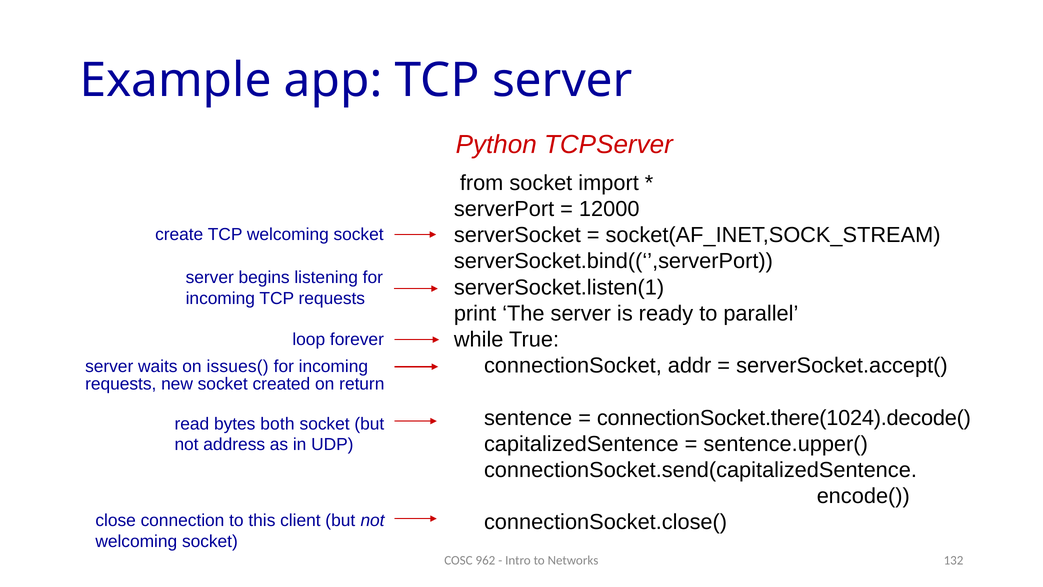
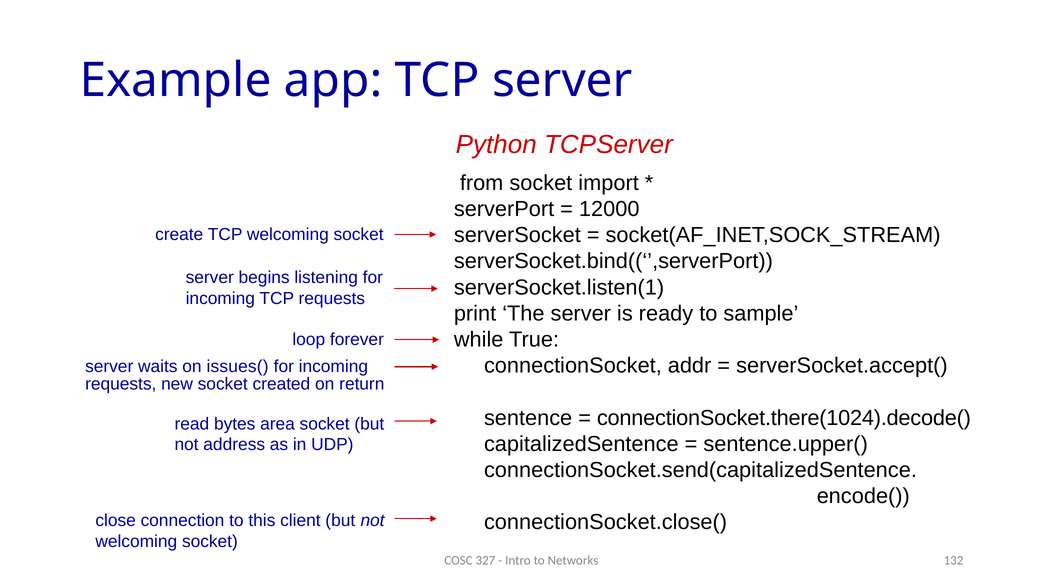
parallel: parallel -> sample
both: both -> area
962: 962 -> 327
